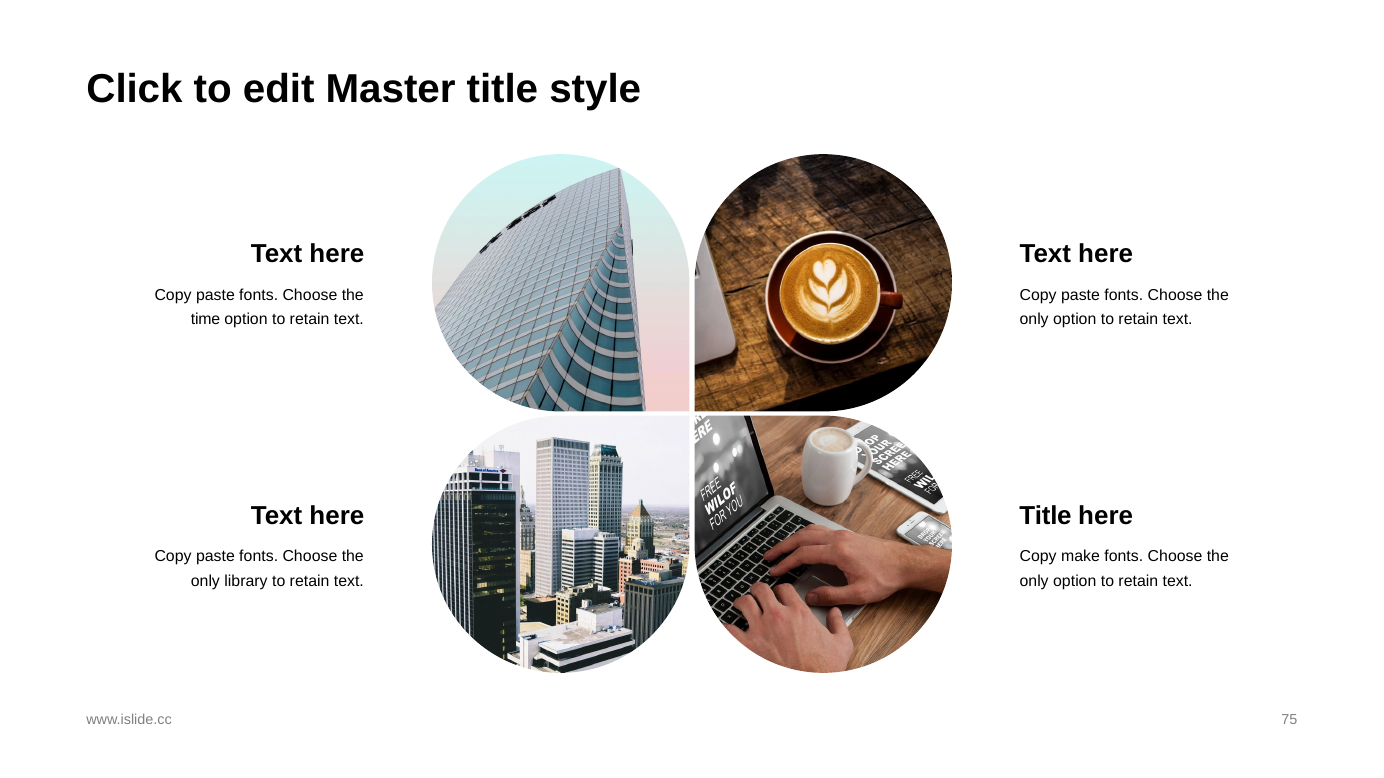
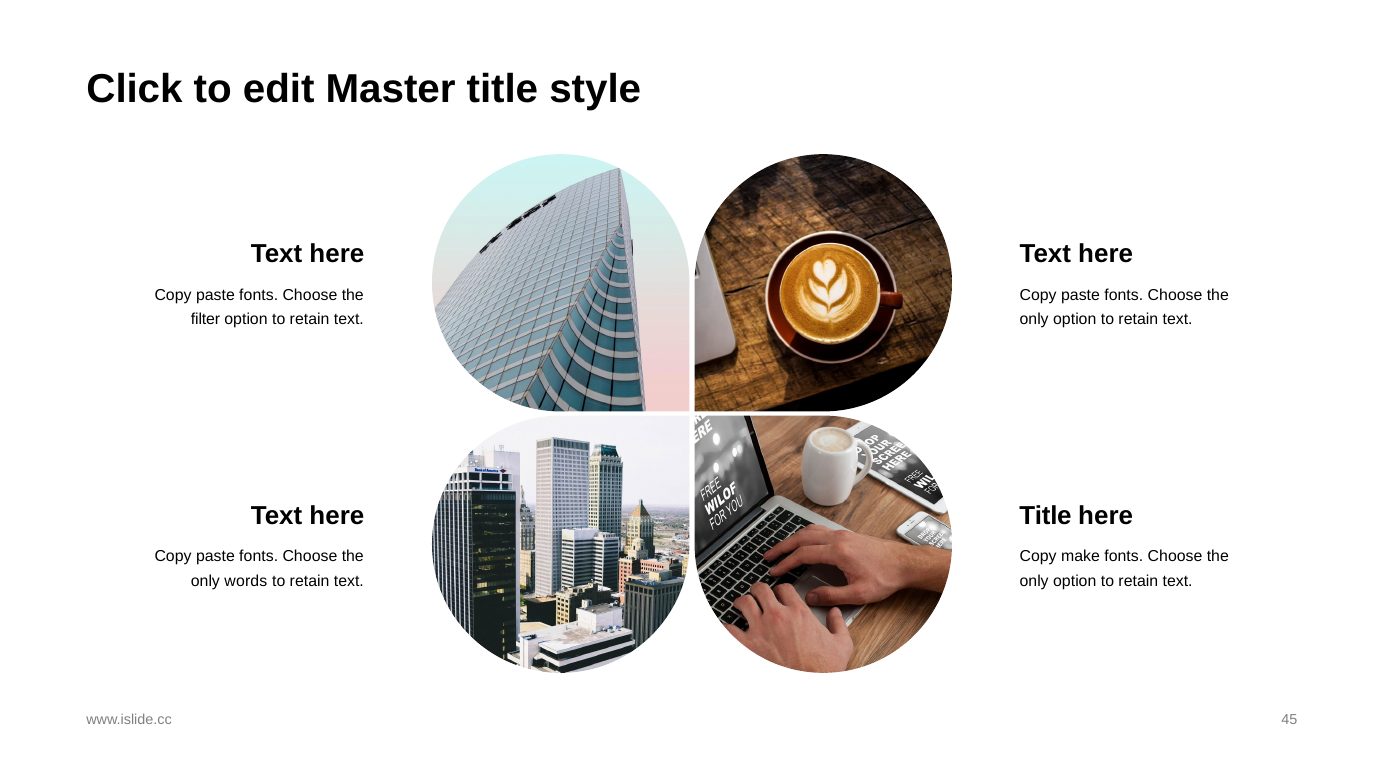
time: time -> filter
library: library -> words
75: 75 -> 45
